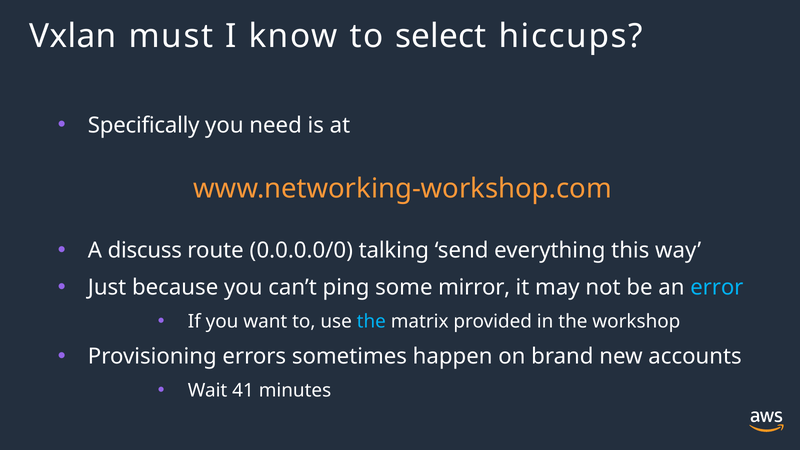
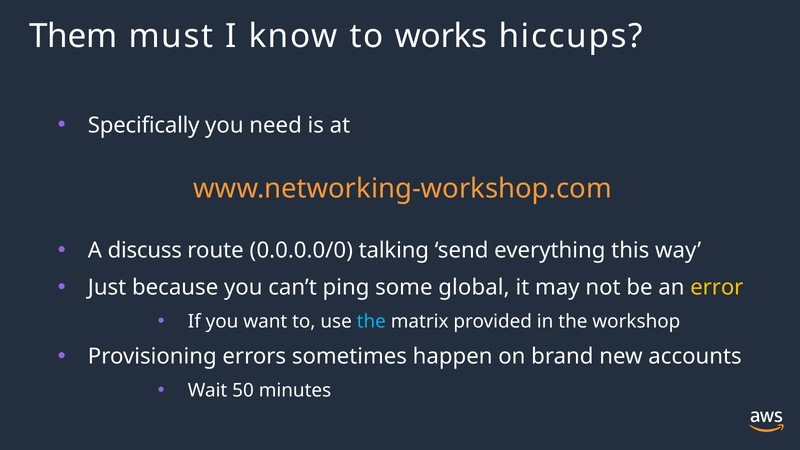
Vxlan: Vxlan -> Them
select: select -> works
mirror: mirror -> global
error colour: light blue -> yellow
41: 41 -> 50
